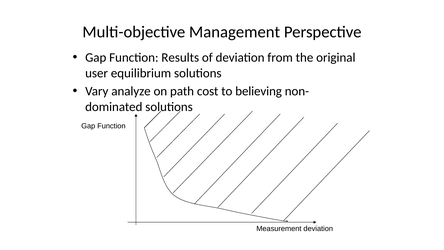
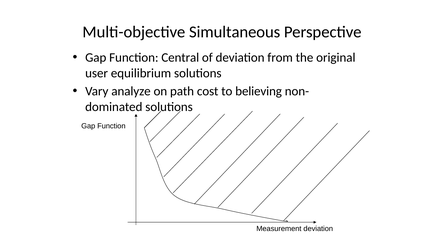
Management: Management -> Simultaneous
Results: Results -> Central
